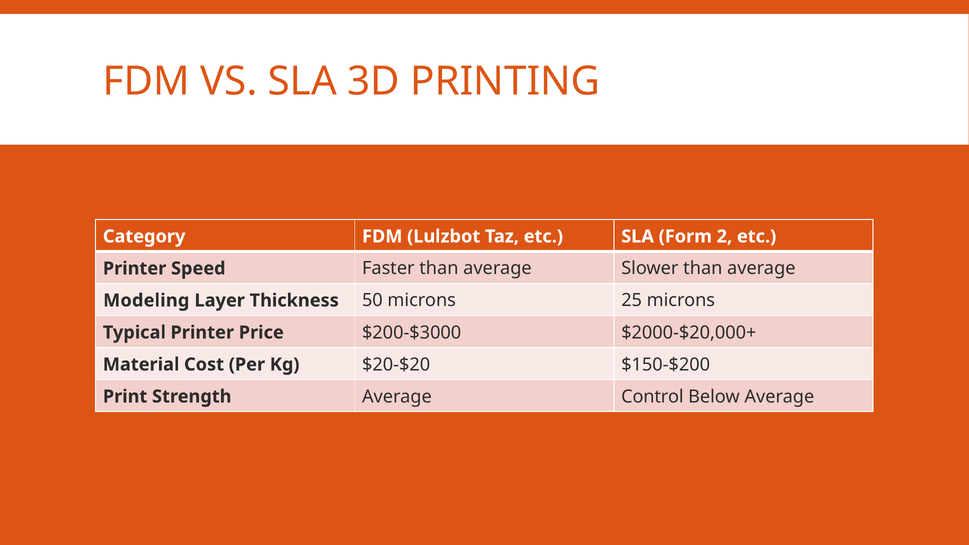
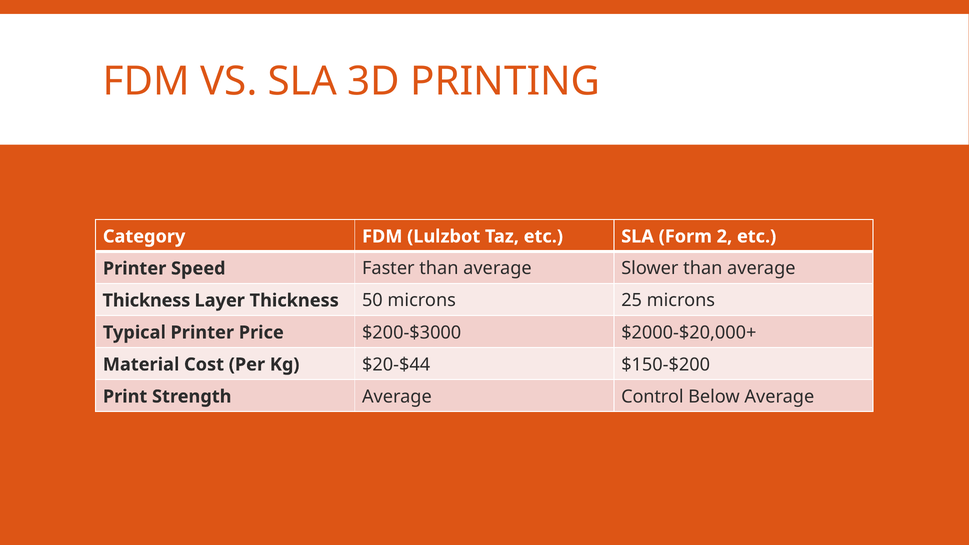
Modeling at (146, 301): Modeling -> Thickness
$20-$20: $20-$20 -> $20-$44
